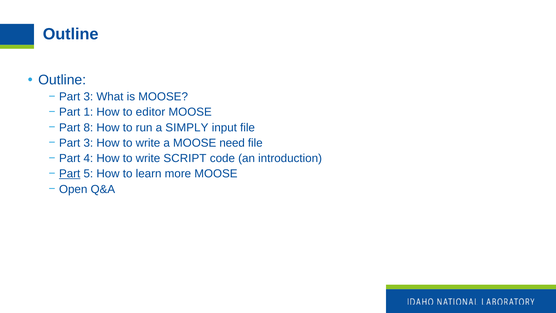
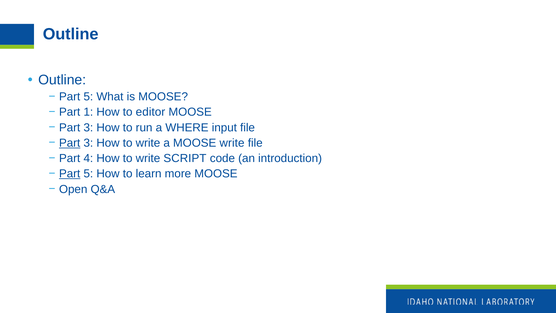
3 at (88, 97): 3 -> 5
8 at (88, 127): 8 -> 3
SIMPLY: SIMPLY -> WHERE
Part at (70, 143) underline: none -> present
MOOSE need: need -> write
